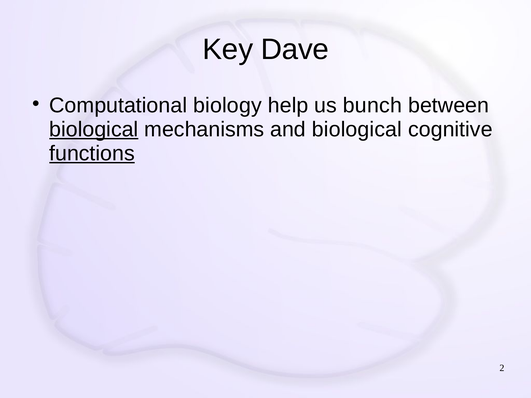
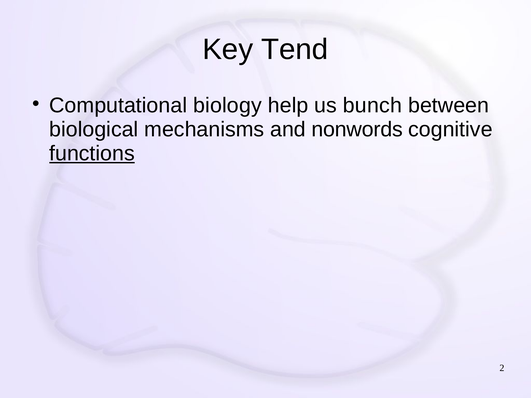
Dave: Dave -> Tend
biological at (94, 130) underline: present -> none
and biological: biological -> nonwords
